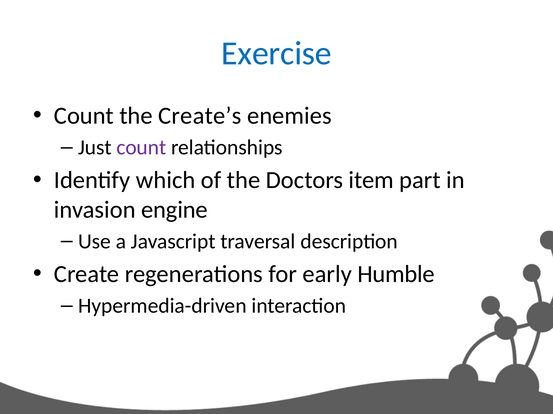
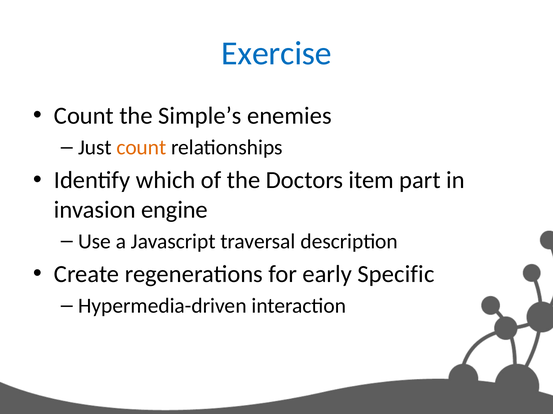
Create’s: Create’s -> Simple’s
count at (141, 148) colour: purple -> orange
Humble: Humble -> Specific
